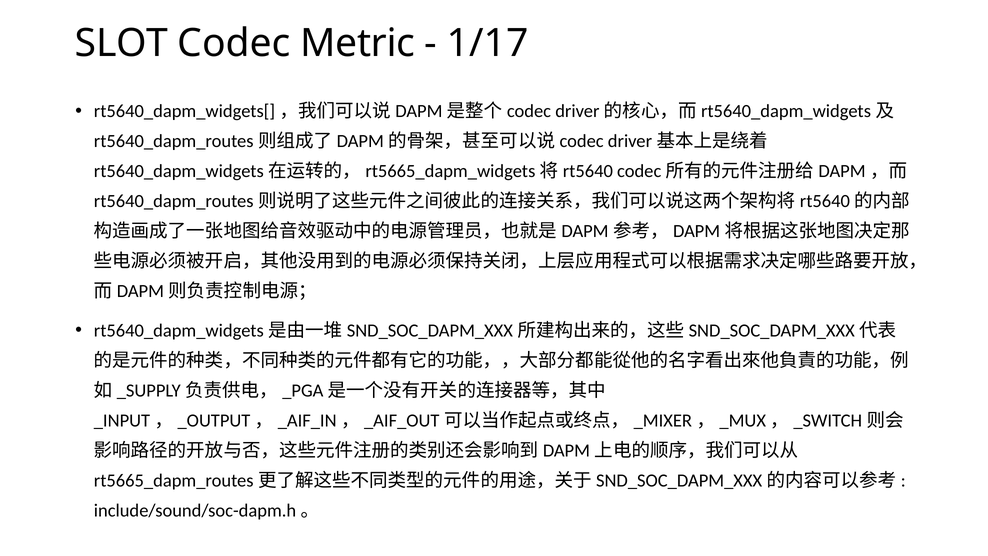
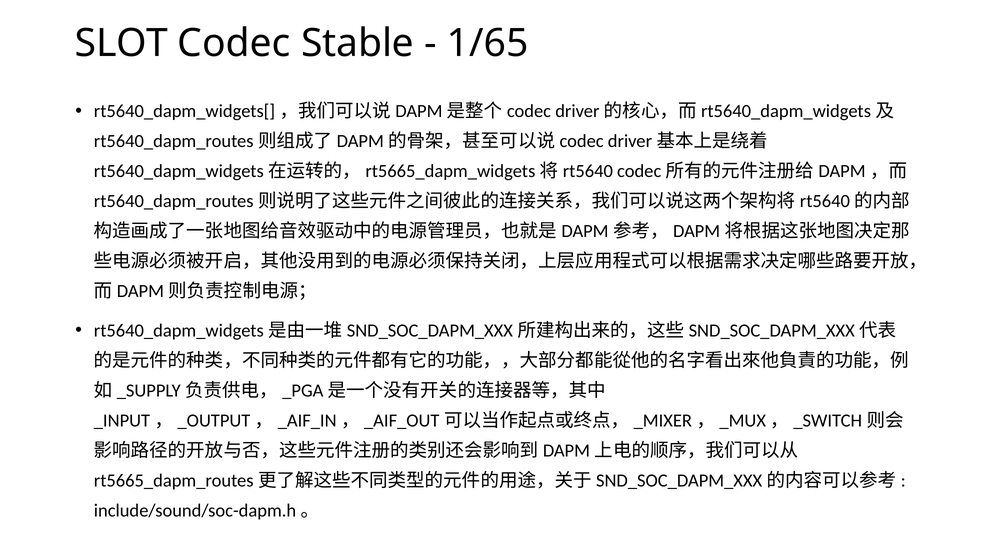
Metric: Metric -> Stable
1/17: 1/17 -> 1/65
